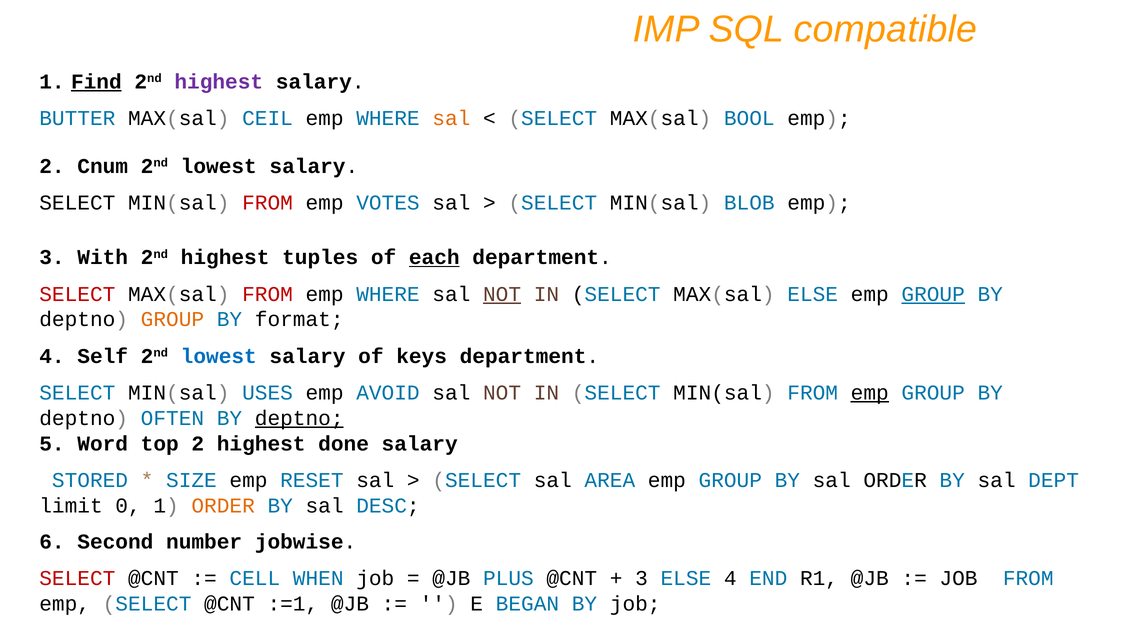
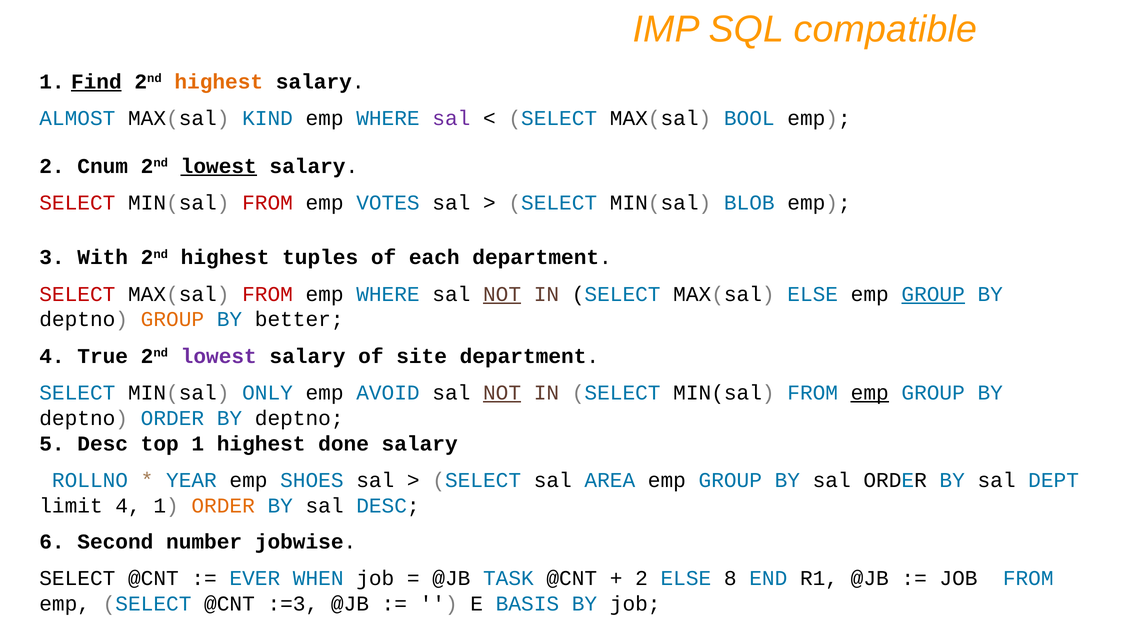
highest at (219, 82) colour: purple -> orange
BUTTER: BUTTER -> ALMOST
CEIL: CEIL -> KIND
sal at (451, 118) colour: orange -> purple
lowest at (219, 166) underline: none -> present
SELECT at (77, 203) colour: black -> red
each underline: present -> none
format: format -> better
Self: Self -> True
lowest at (219, 356) colour: blue -> purple
keys: keys -> site
USES: USES -> ONLY
NOT at (502, 393) underline: none -> present
deptno OFTEN: OFTEN -> ORDER
deptno at (299, 418) underline: present -> none
5 Word: Word -> Desc
top 2: 2 -> 1
STORED: STORED -> ROLLNO
SIZE: SIZE -> YEAR
RESET: RESET -> SHOES
limit 0: 0 -> 4
SELECT at (77, 578) colour: red -> black
CELL: CELL -> EVER
PLUS: PLUS -> TASK
3 at (642, 578): 3 -> 2
ELSE 4: 4 -> 8
:=1: :=1 -> :=3
BEGAN: BEGAN -> BASIS
